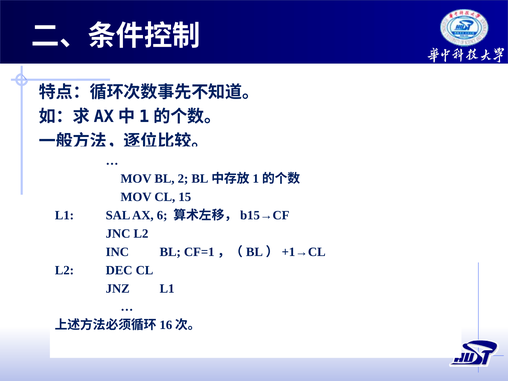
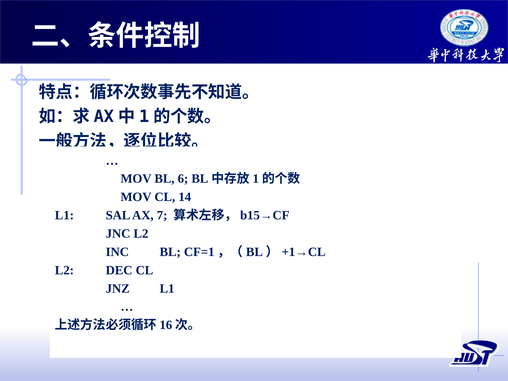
2: 2 -> 6
15: 15 -> 14
6: 6 -> 7
